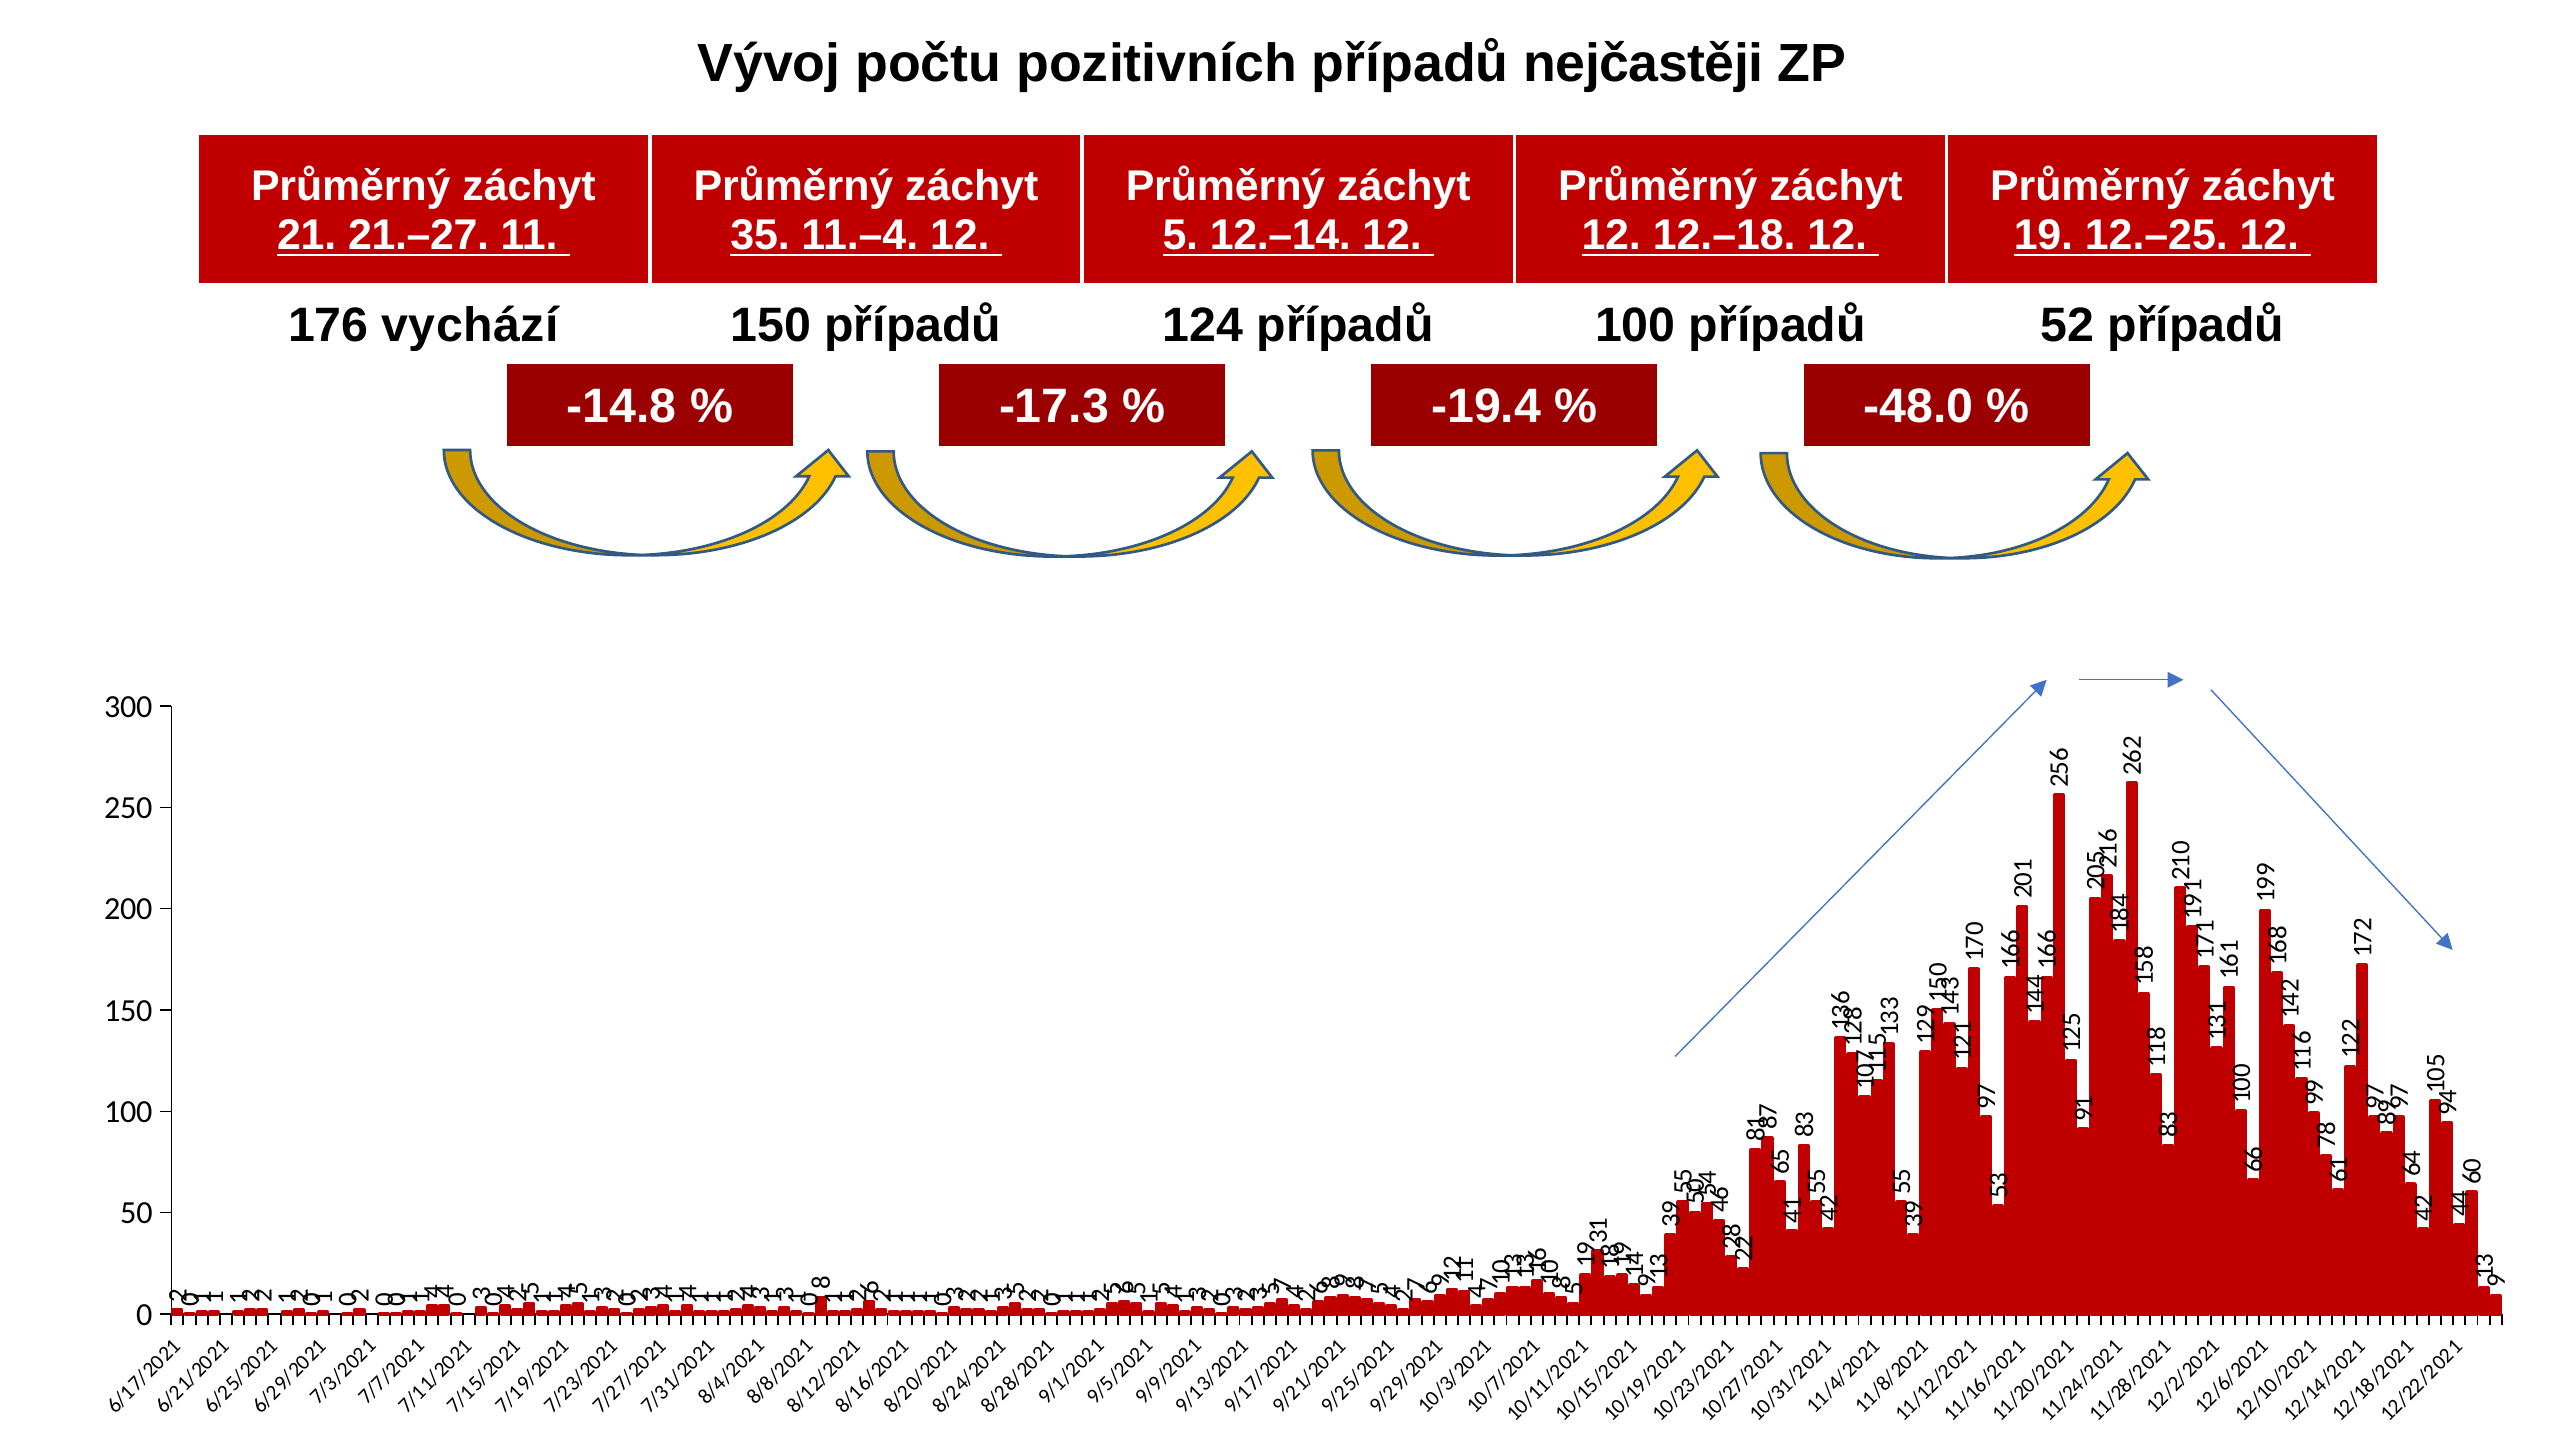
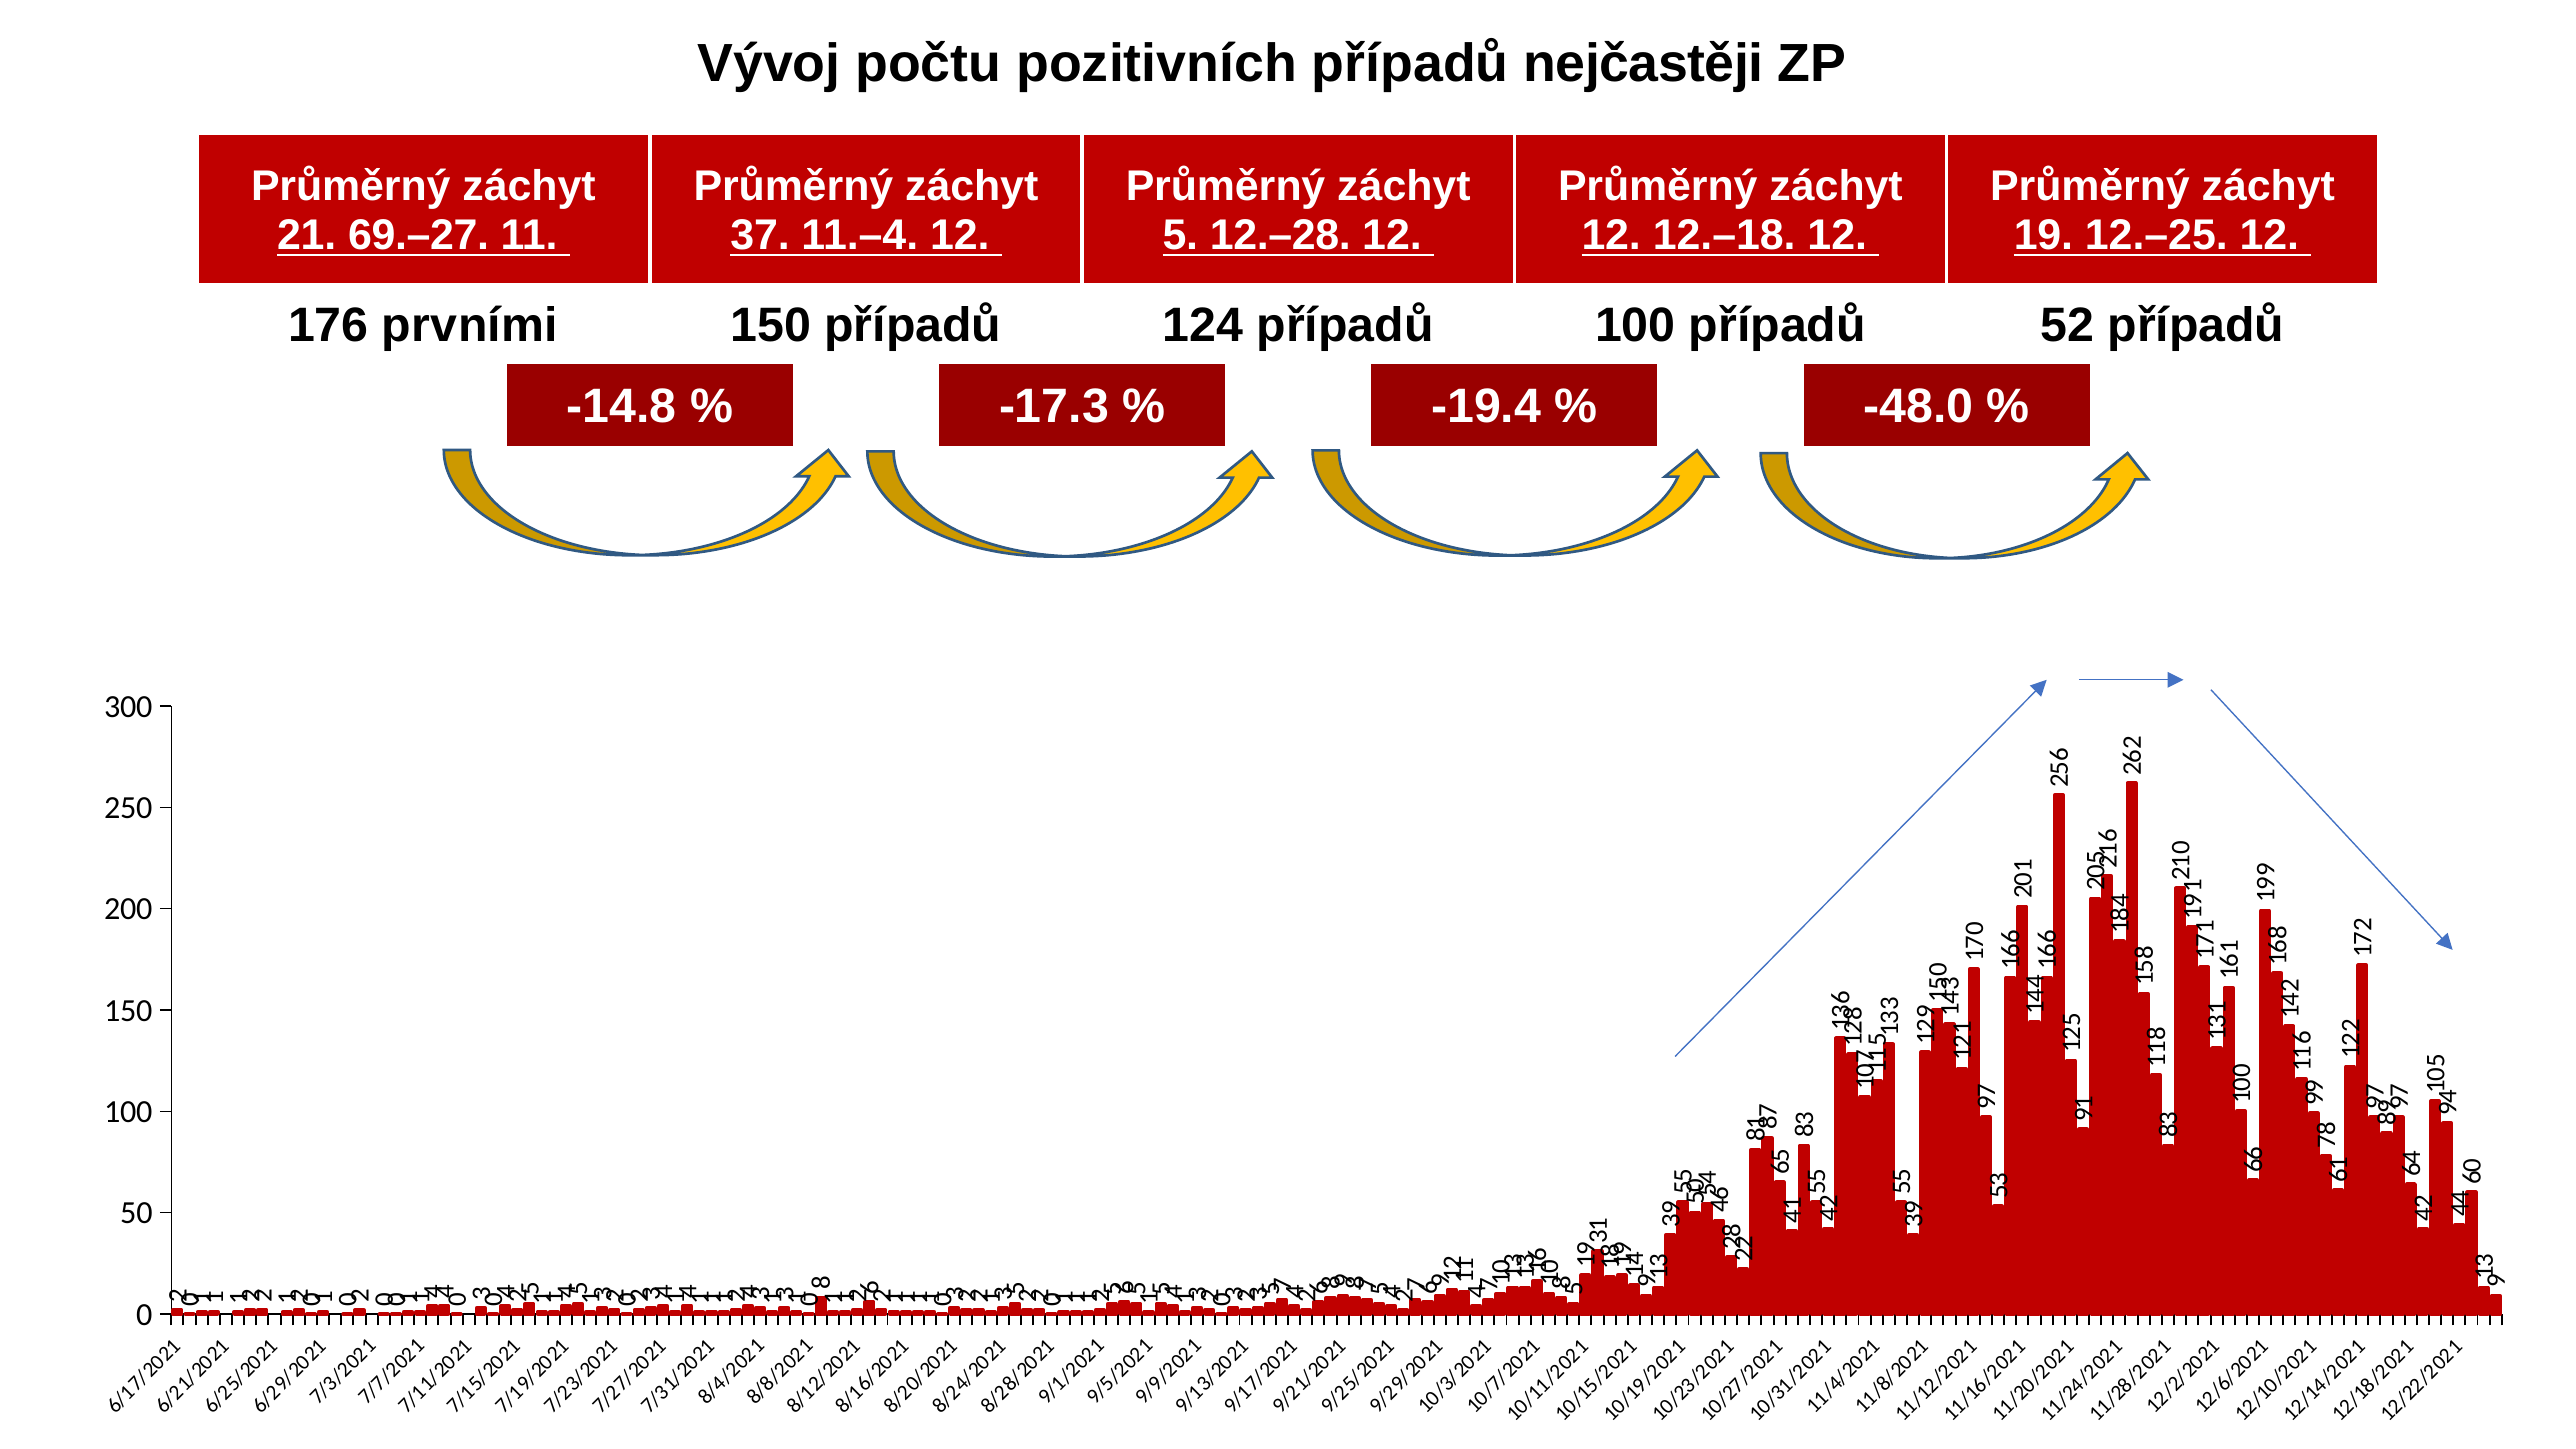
21.–27: 21.–27 -> 69.–27
35: 35 -> 37
12.–14: 12.–14 -> 12.–28
vychází: vychází -> prvními
